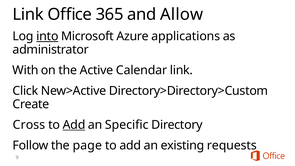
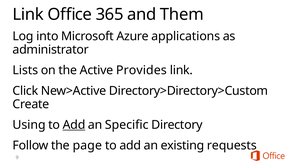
Allow: Allow -> Them
into underline: present -> none
With: With -> Lists
Calendar: Calendar -> Provides
Cross: Cross -> Using
